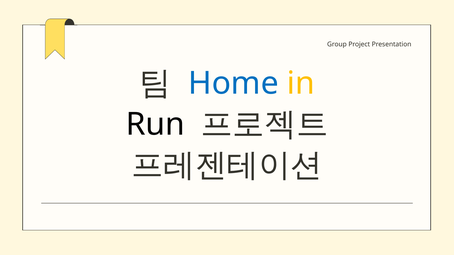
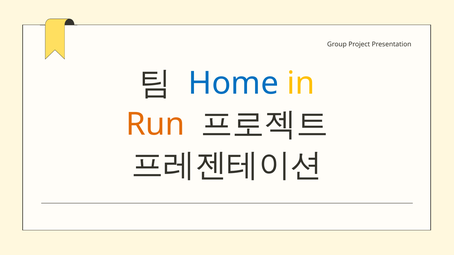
Run colour: black -> orange
